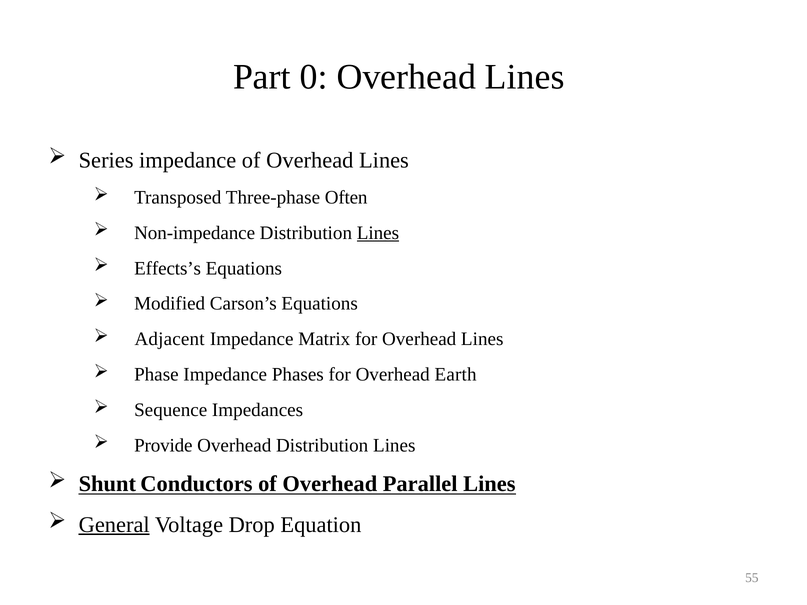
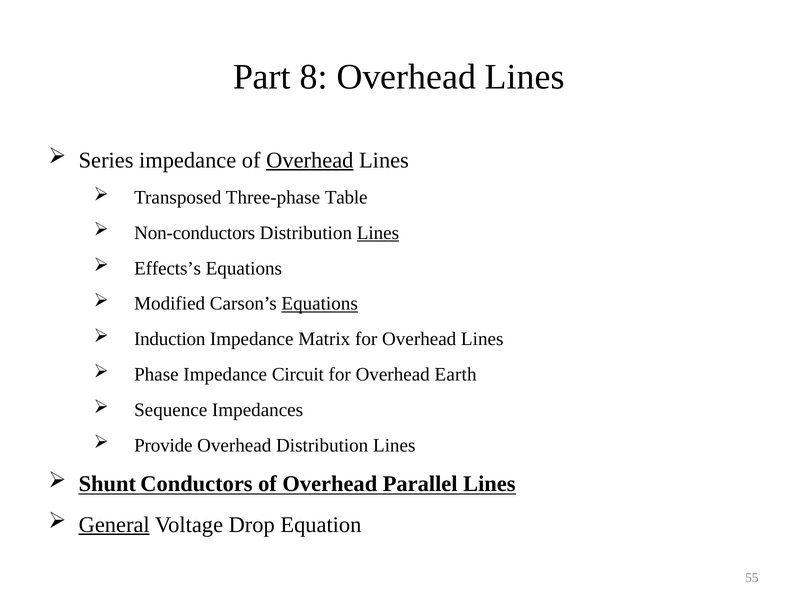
0: 0 -> 8
Overhead at (310, 160) underline: none -> present
Often: Often -> Table
Non-impedance: Non-impedance -> Non-conductors
Equations at (320, 304) underline: none -> present
Adjacent: Adjacent -> Induction
Phases: Phases -> Circuit
